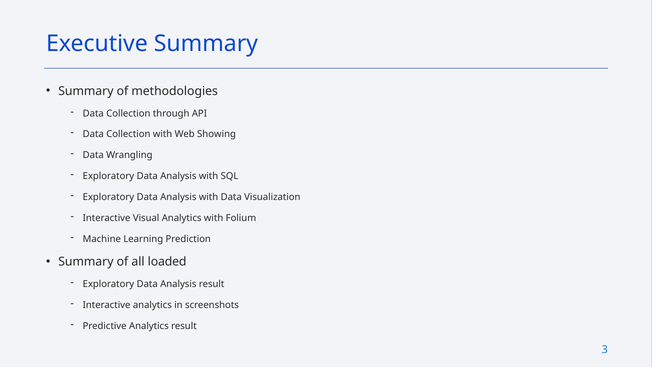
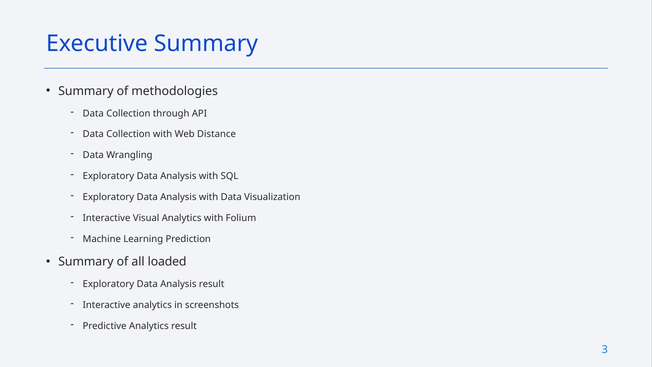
Showing: Showing -> Distance
